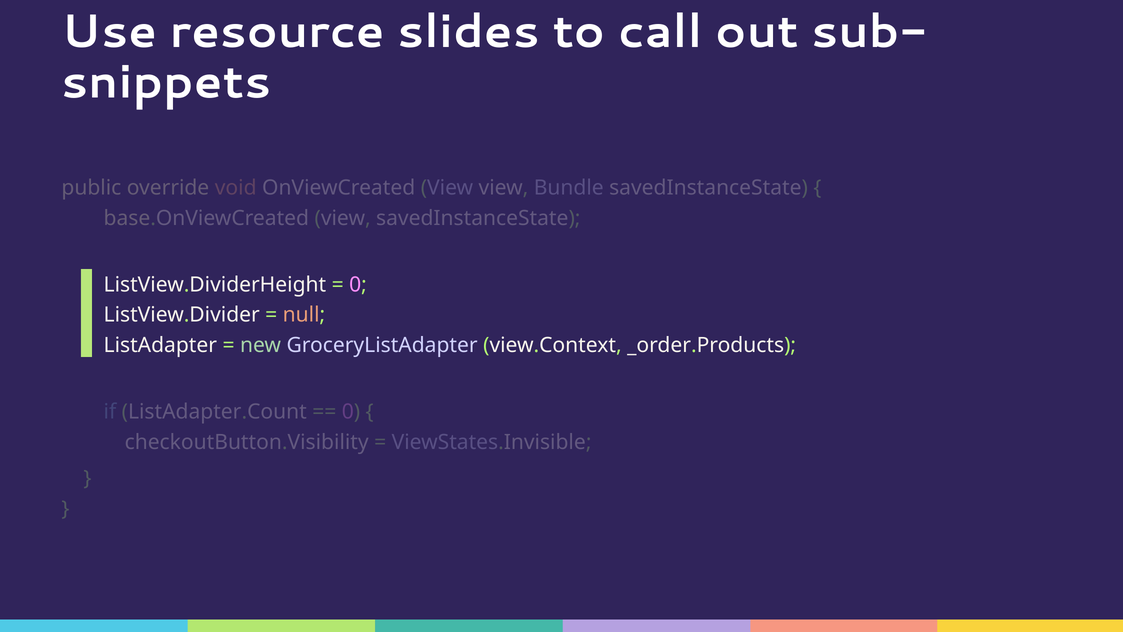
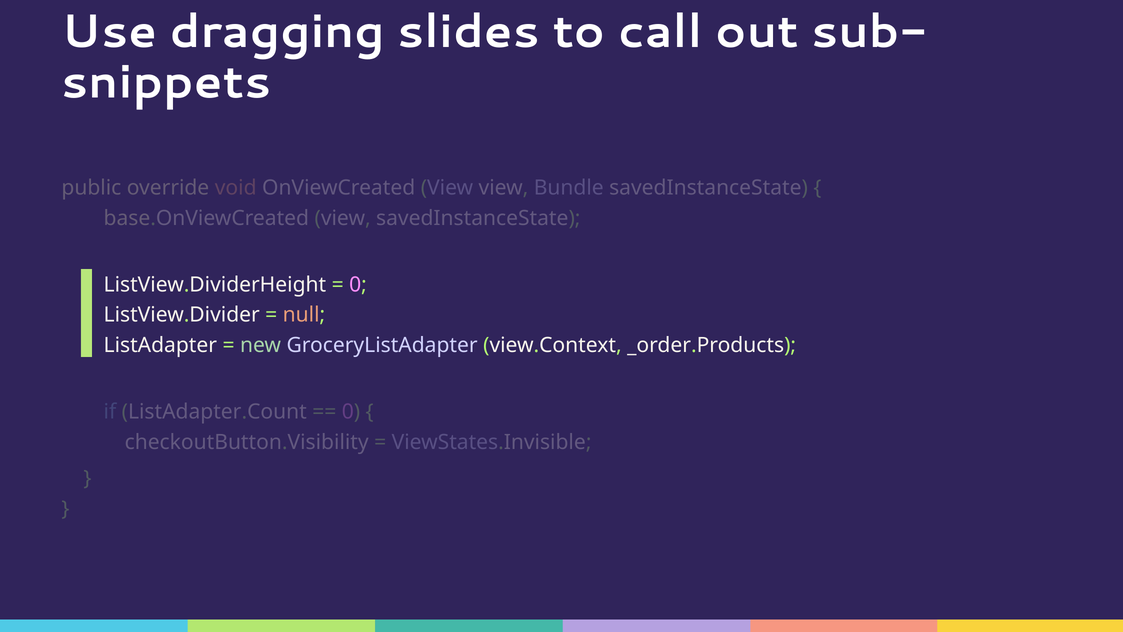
resource: resource -> dragging
